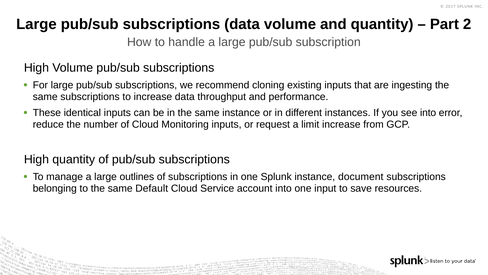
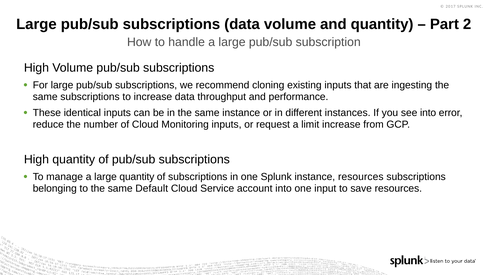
large outlines: outlines -> quantity
instance document: document -> resources
